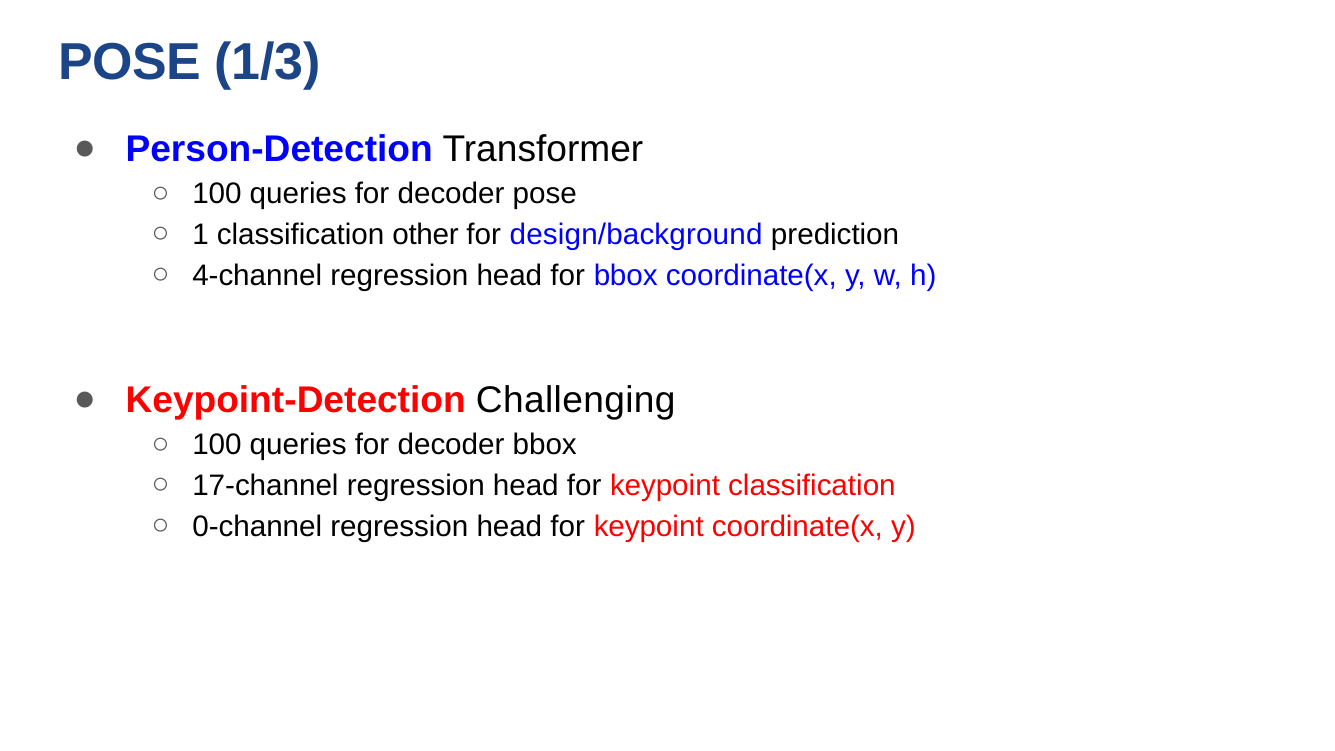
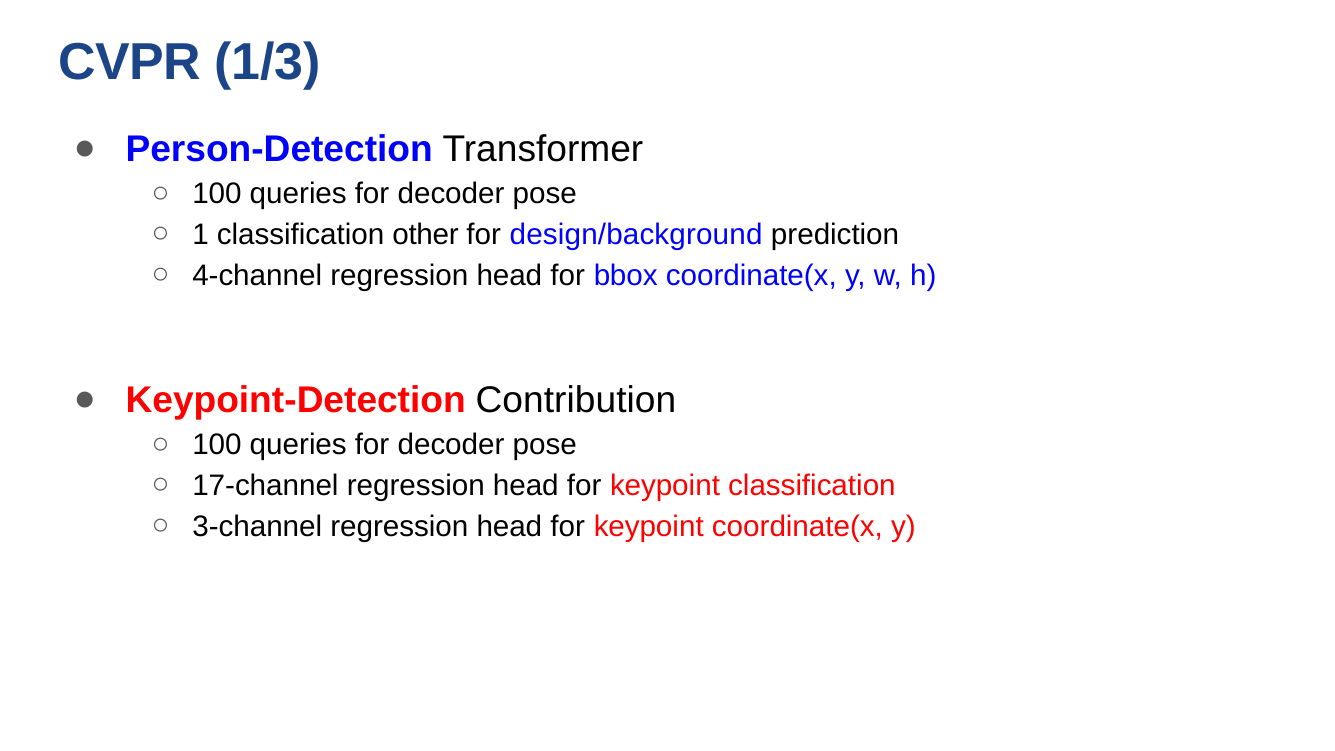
POSE at (130, 62): POSE -> CVPR
Challenging: Challenging -> Contribution
bbox at (545, 445): bbox -> pose
0-channel: 0-channel -> 3-channel
